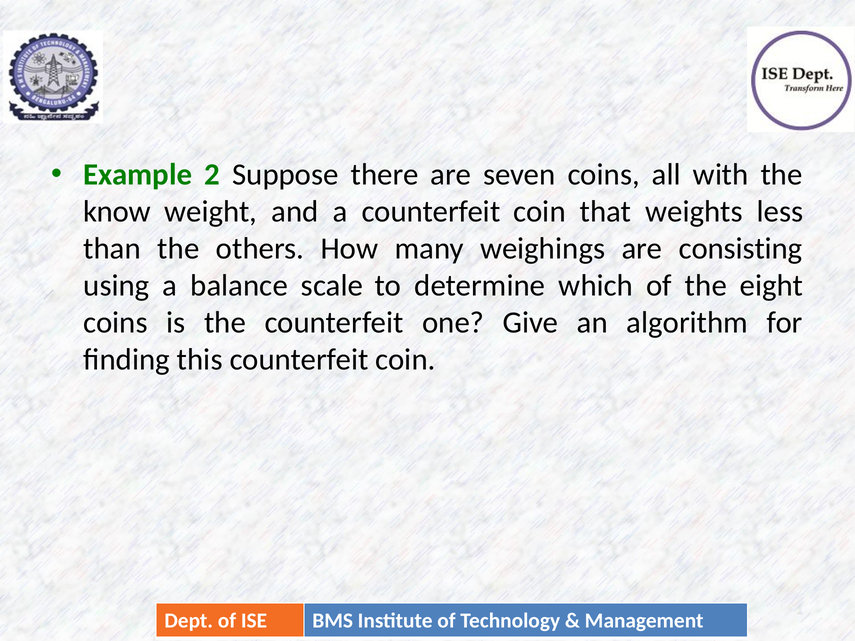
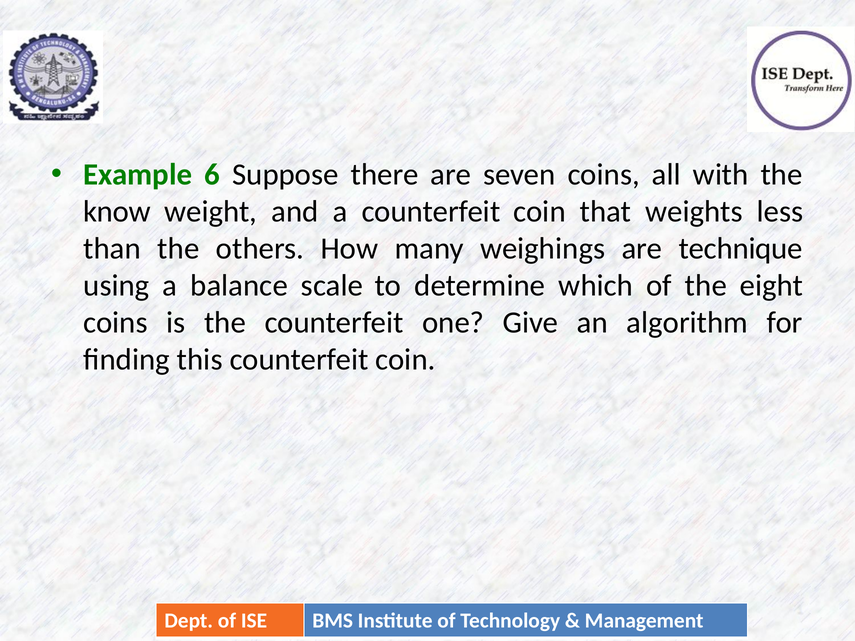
2: 2 -> 6
consisting: consisting -> technique
